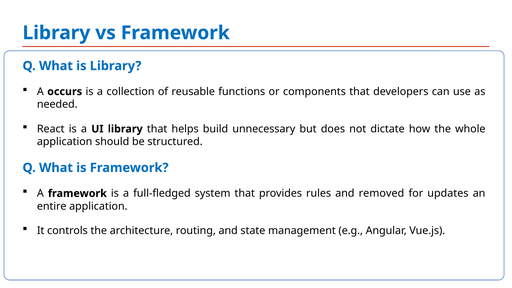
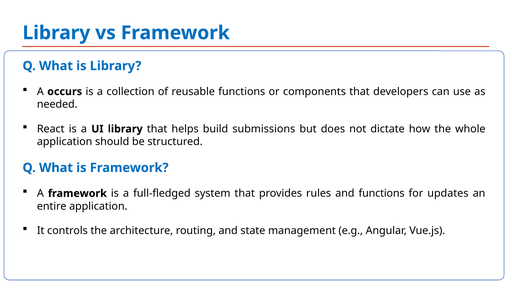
unnecessary: unnecessary -> submissions
and removed: removed -> functions
